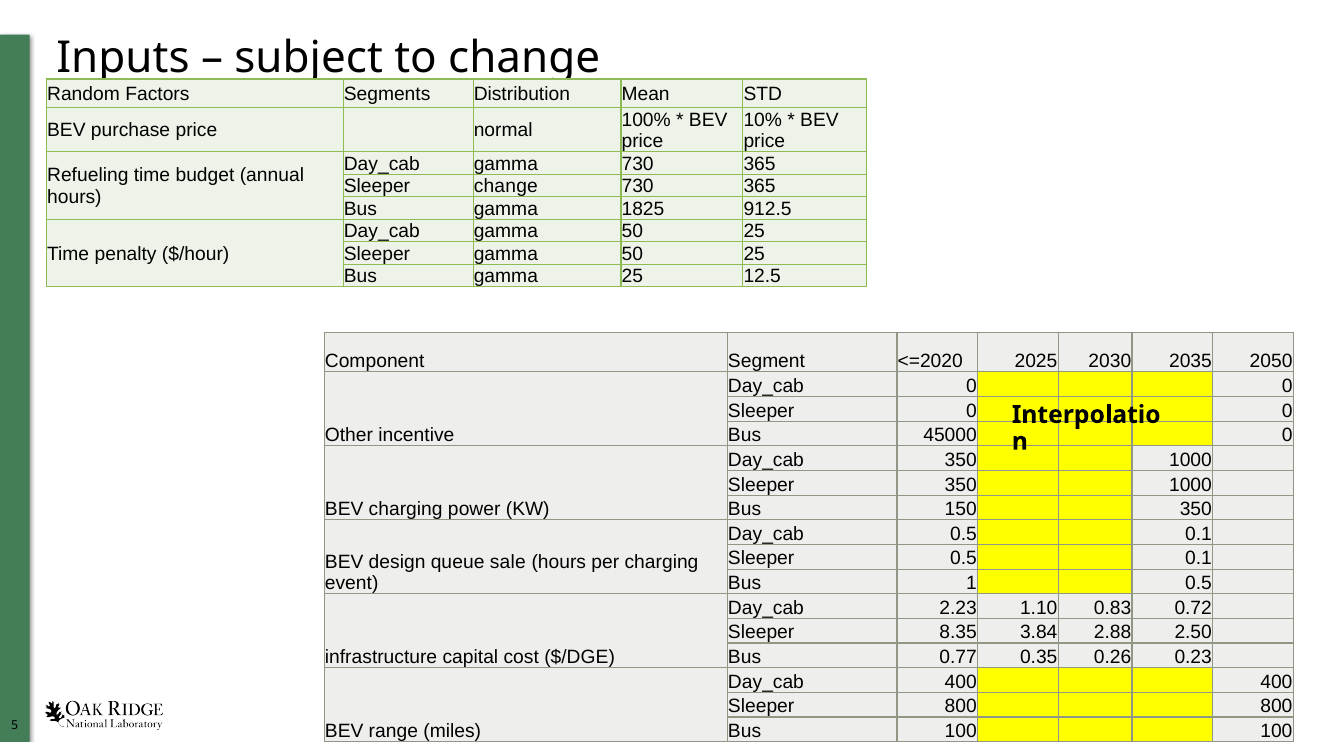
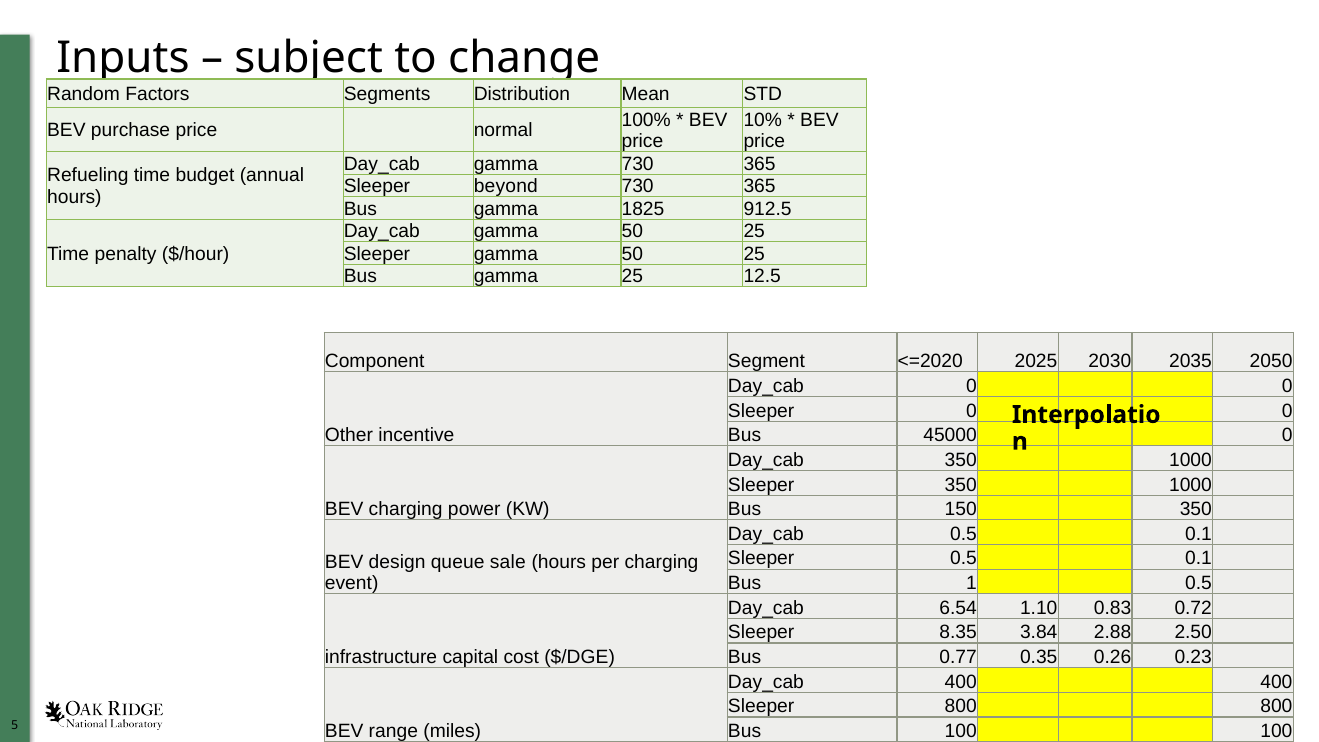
Sleeper change: change -> beyond
2.23: 2.23 -> 6.54
